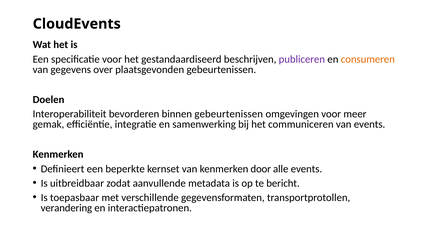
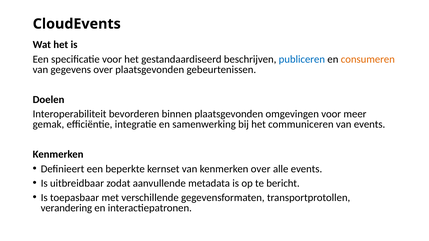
publiceren colour: purple -> blue
binnen gebeurtenissen: gebeurtenissen -> plaatsgevonden
kenmerken door: door -> over
